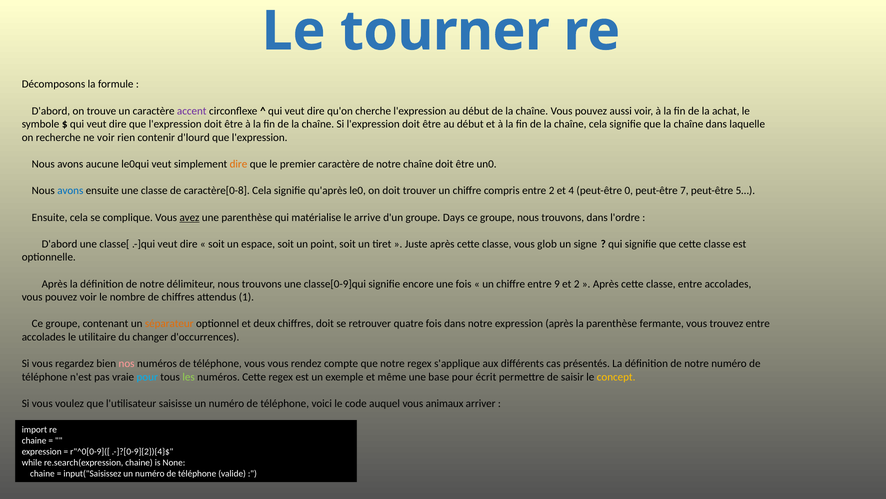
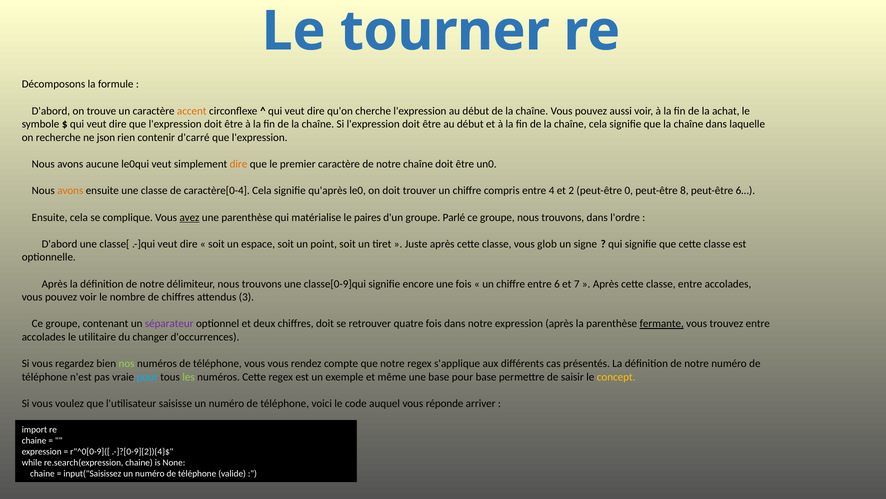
accent colour: purple -> orange
ne voir: voir -> json
d'lourd: d'lourd -> d'carré
avons at (70, 190) colour: blue -> orange
caractère[0-8: caractère[0-8 -> caractère[0-4
entre 2: 2 -> 4
4: 4 -> 2
7: 7 -> 8
5…: 5… -> 6…
arrive: arrive -> paires
Days: Days -> Parlé
9: 9 -> 6
et 2: 2 -> 7
1: 1 -> 3
séparateur colour: orange -> purple
fermante underline: none -> present
nos colour: pink -> light green
pour écrit: écrit -> base
animaux: animaux -> réponde
